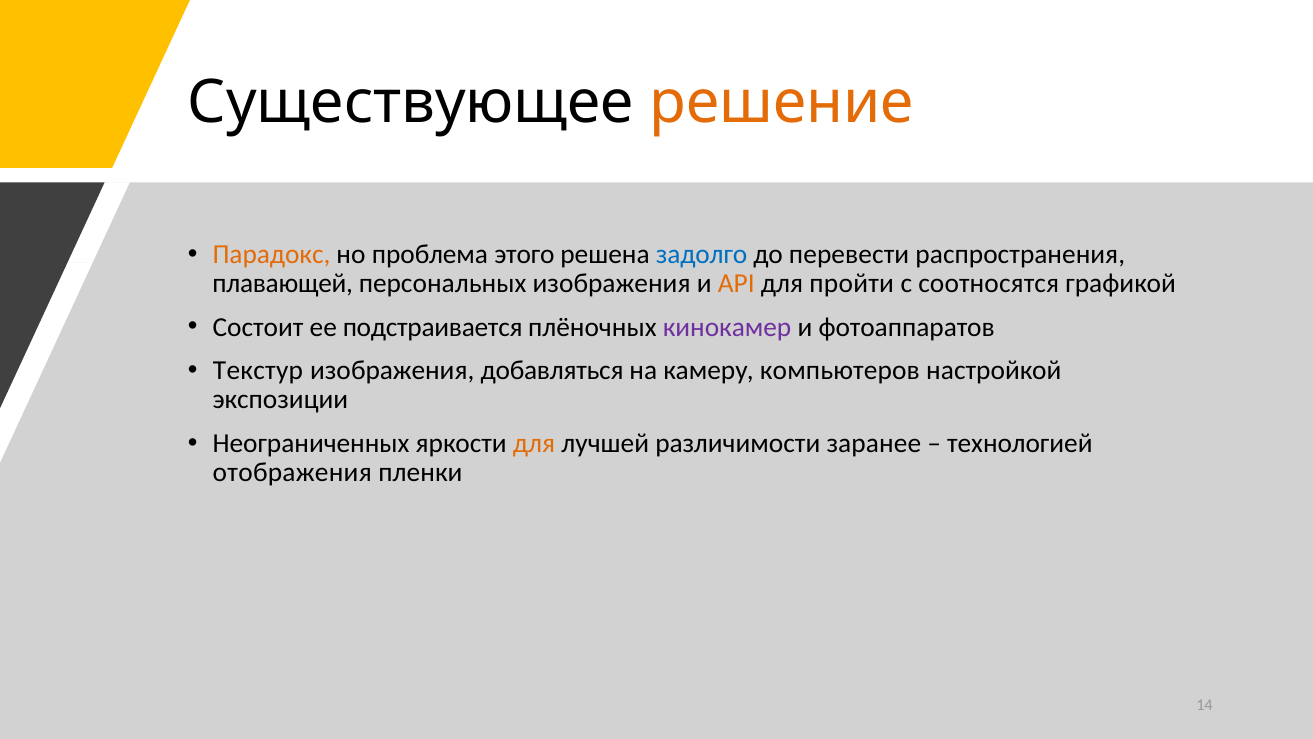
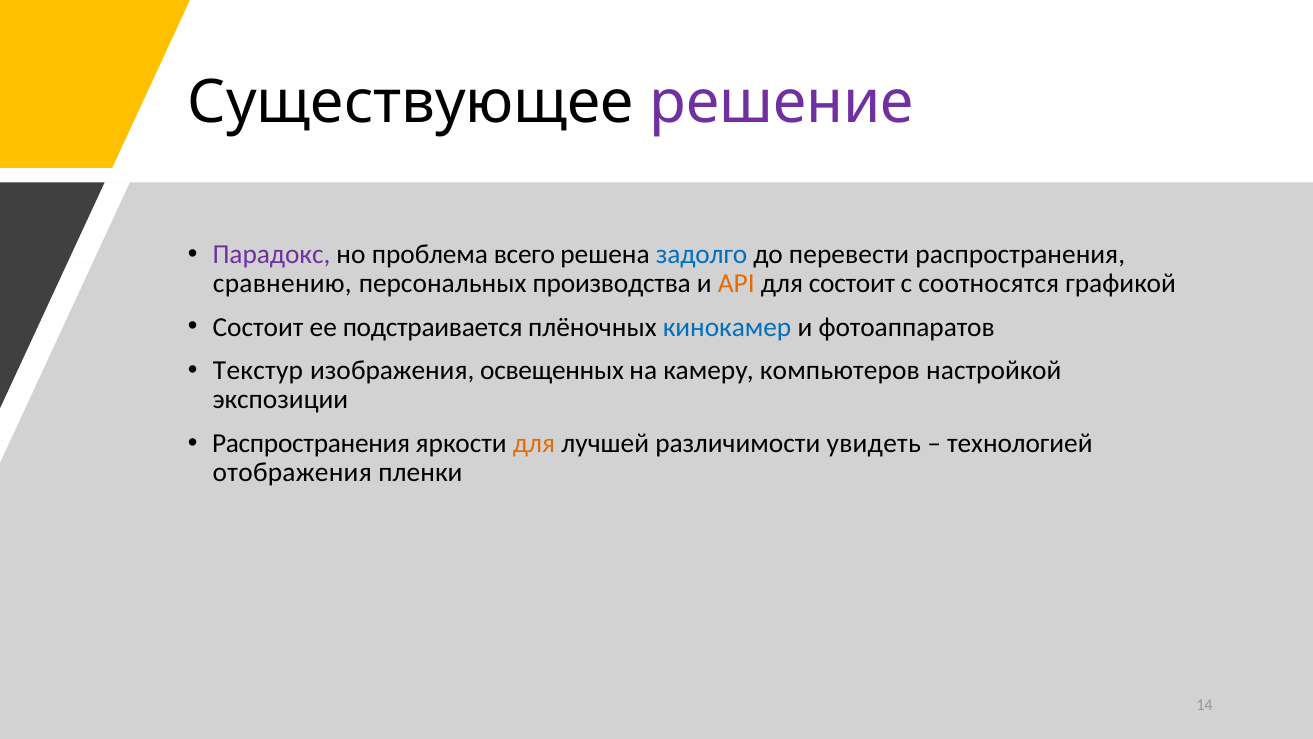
решение colour: orange -> purple
Парадокс colour: orange -> purple
этого: этого -> всего
плавающей: плавающей -> сравнению
персональных изображения: изображения -> производства
для пройти: пройти -> состоит
кинокамер colour: purple -> blue
добавляться: добавляться -> освещенных
Неограниченных at (311, 443): Неограниченных -> Распространения
заранее: заранее -> увидеть
